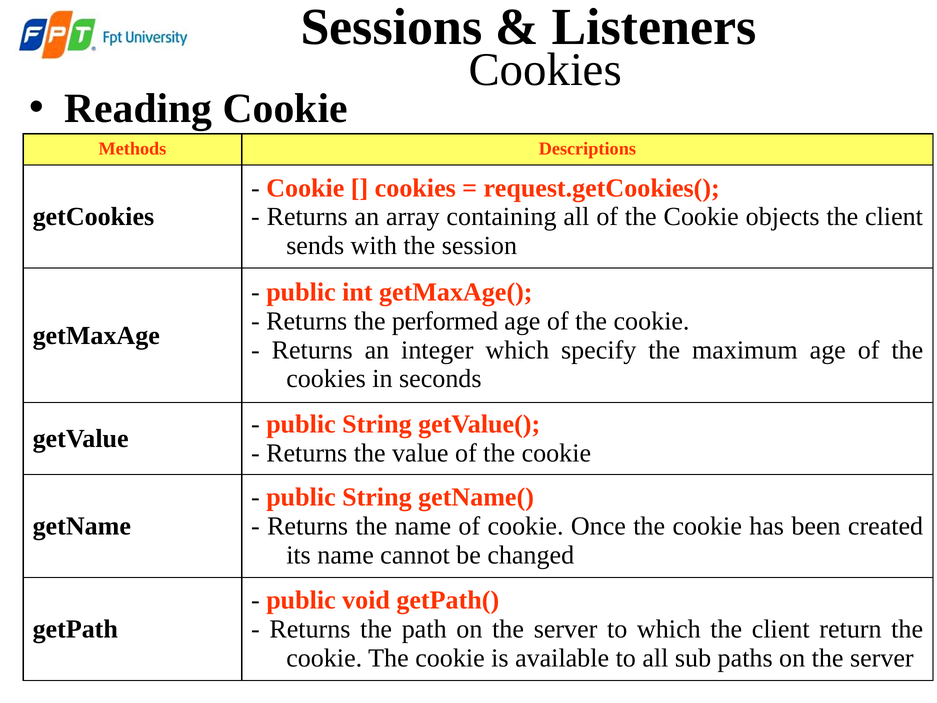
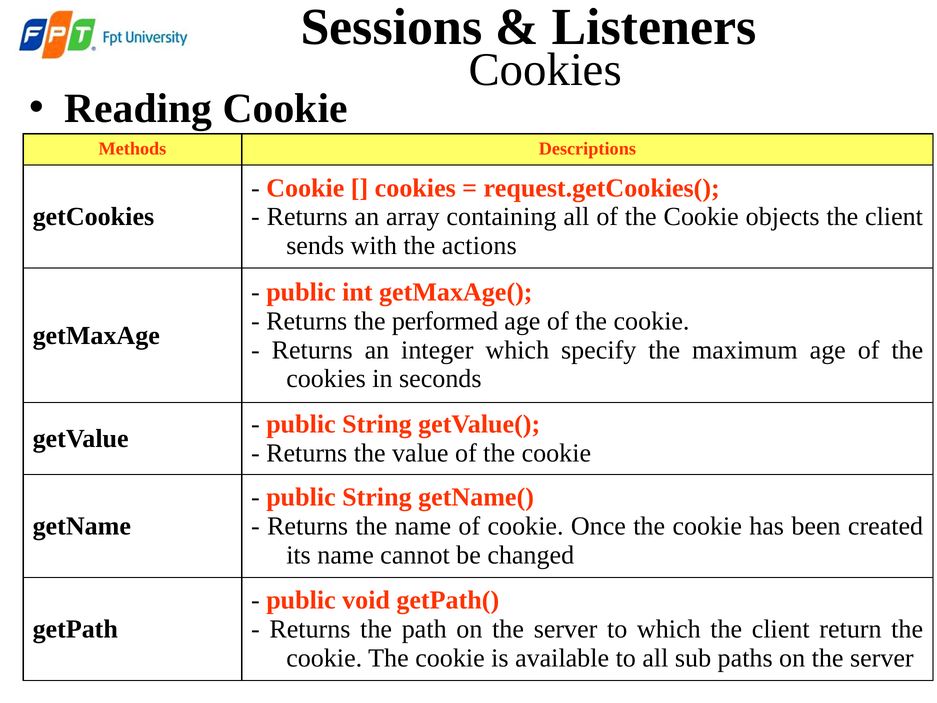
session: session -> actions
